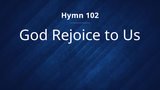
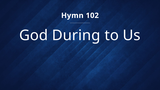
Rejoice: Rejoice -> During
